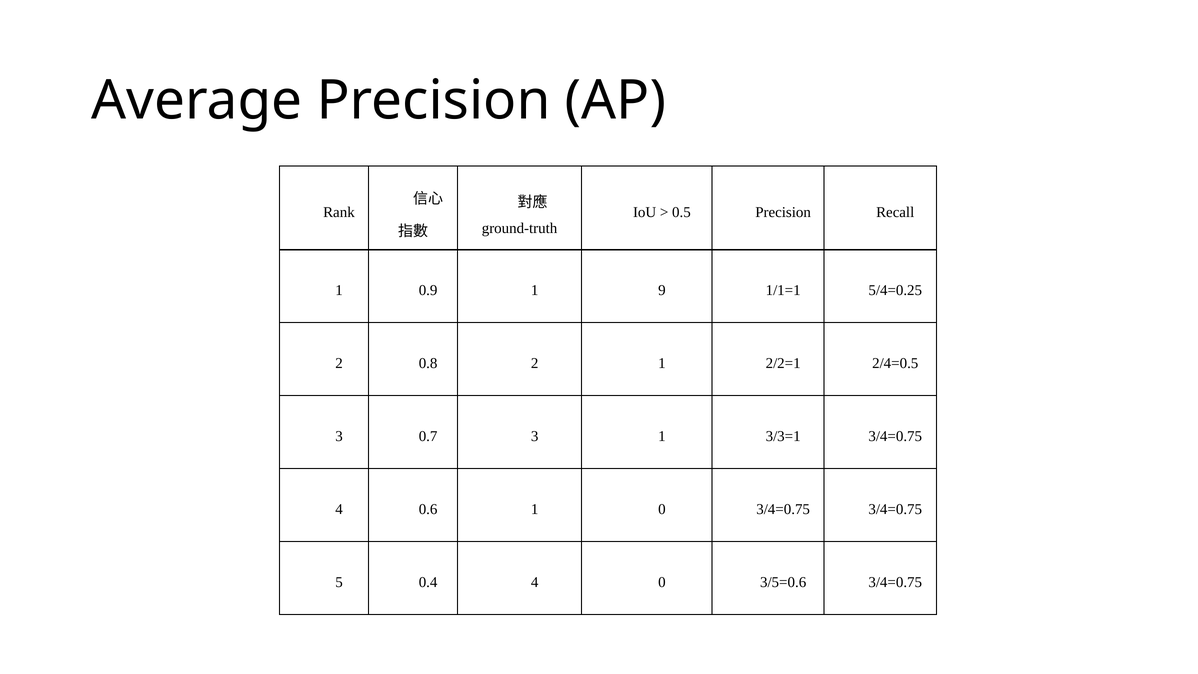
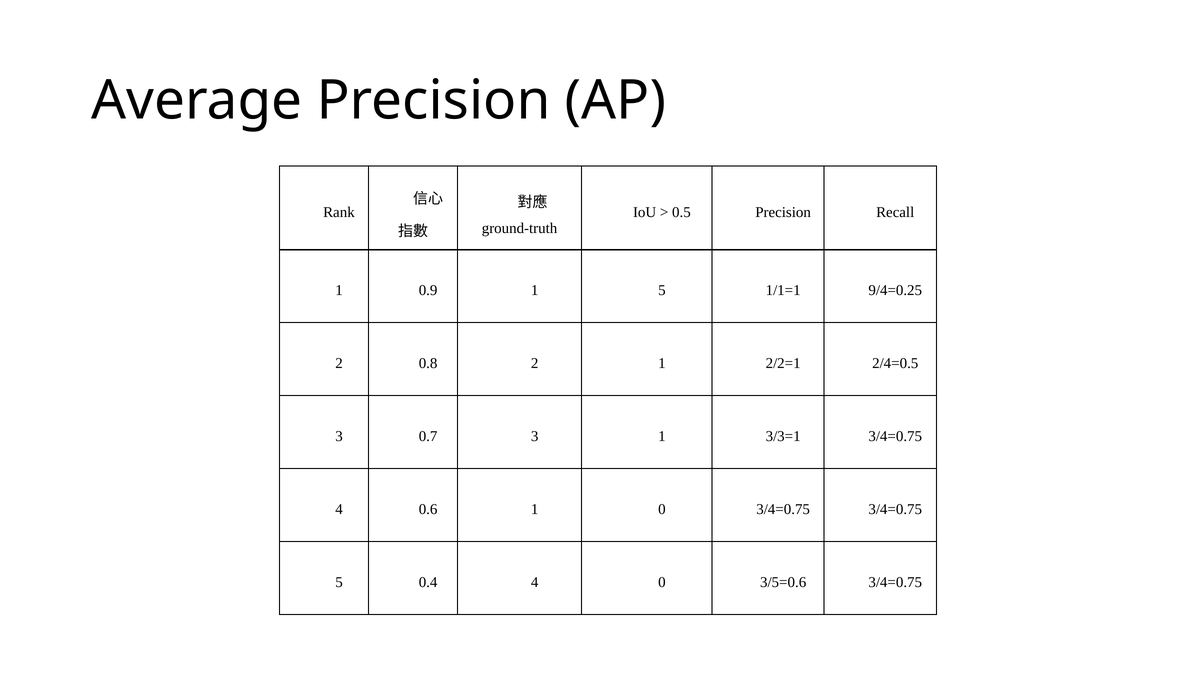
1 9: 9 -> 5
5/4=0.25: 5/4=0.25 -> 9/4=0.25
